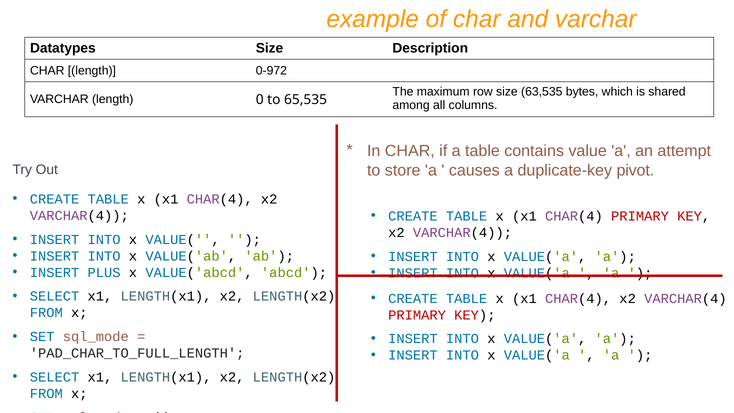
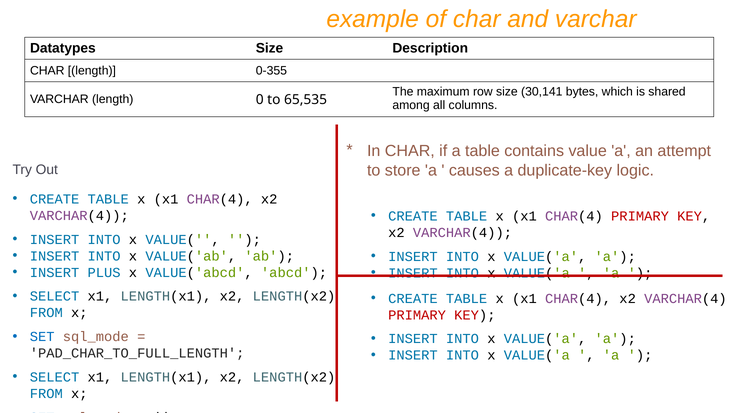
0-972: 0-972 -> 0-355
63,535: 63,535 -> 30,141
pivot: pivot -> logic
